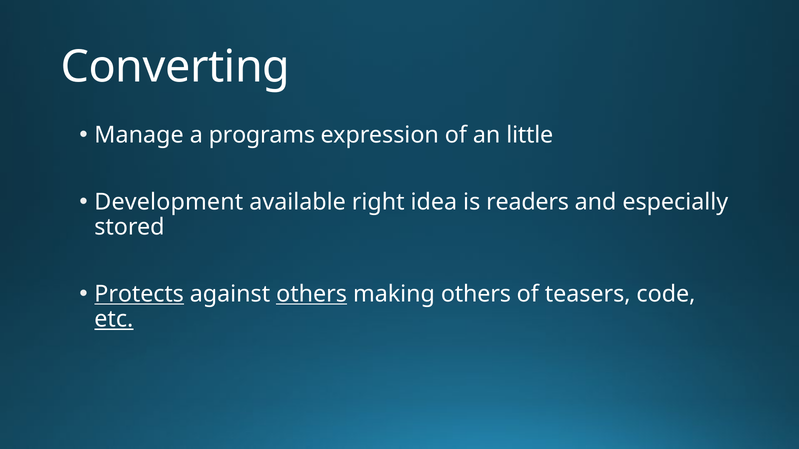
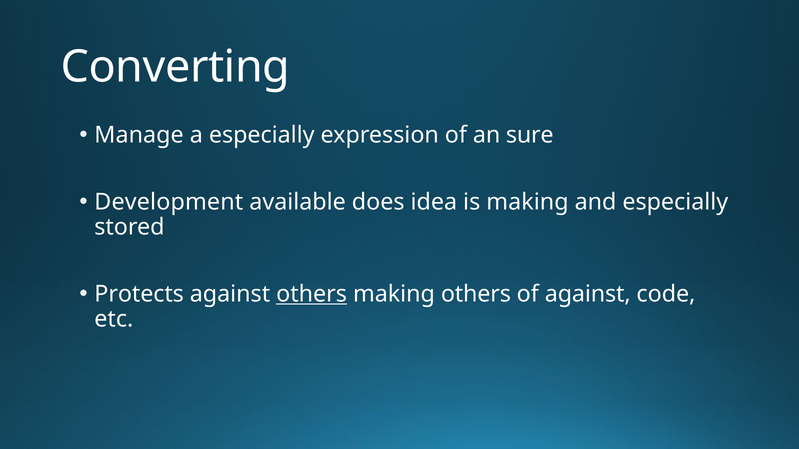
a programs: programs -> especially
little: little -> sure
right: right -> does
is readers: readers -> making
Protects underline: present -> none
of teasers: teasers -> against
etc underline: present -> none
